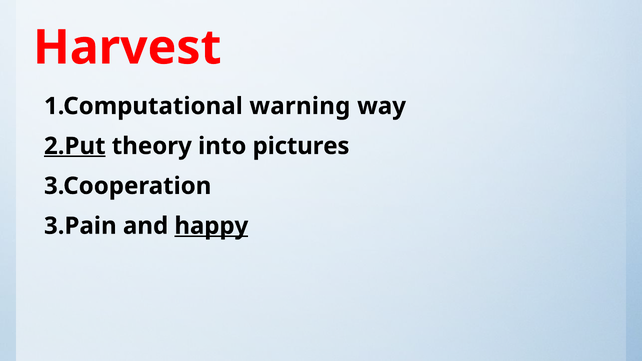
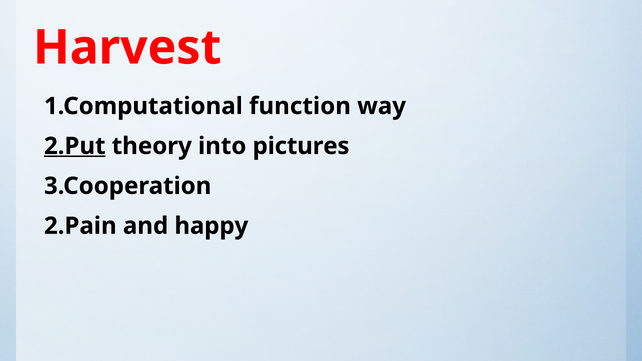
warning: warning -> function
3.Pain: 3.Pain -> 2.Pain
happy underline: present -> none
